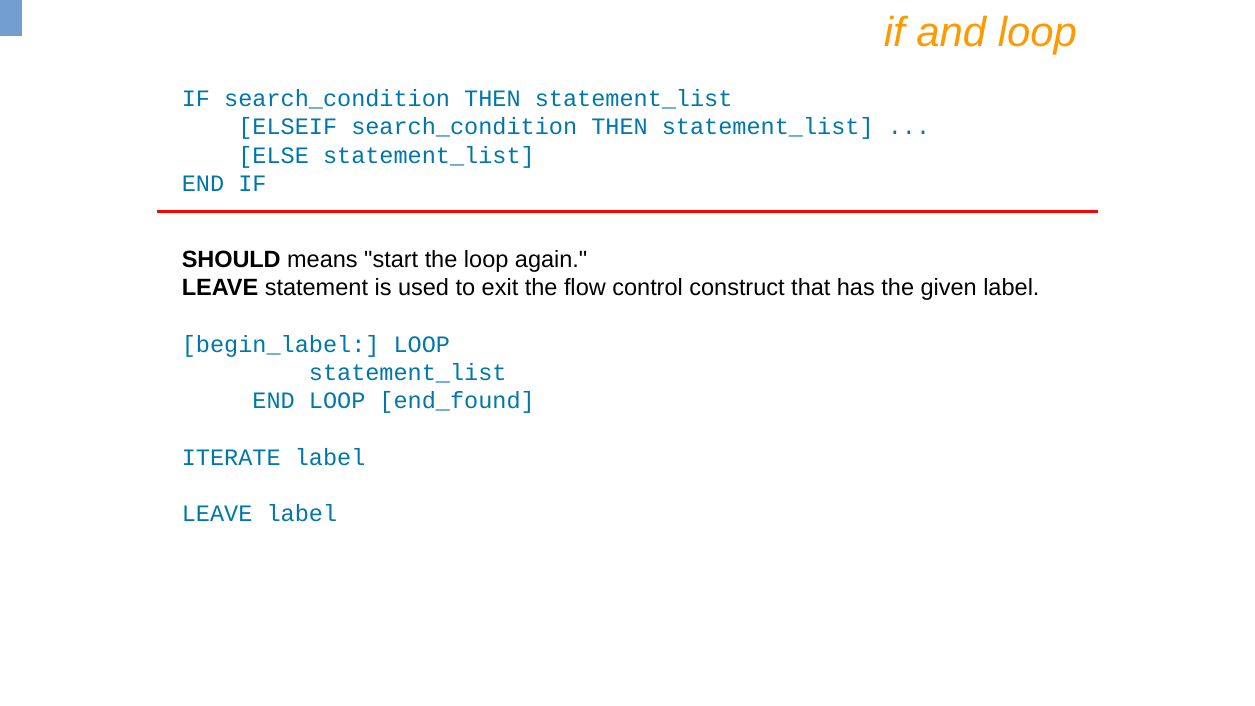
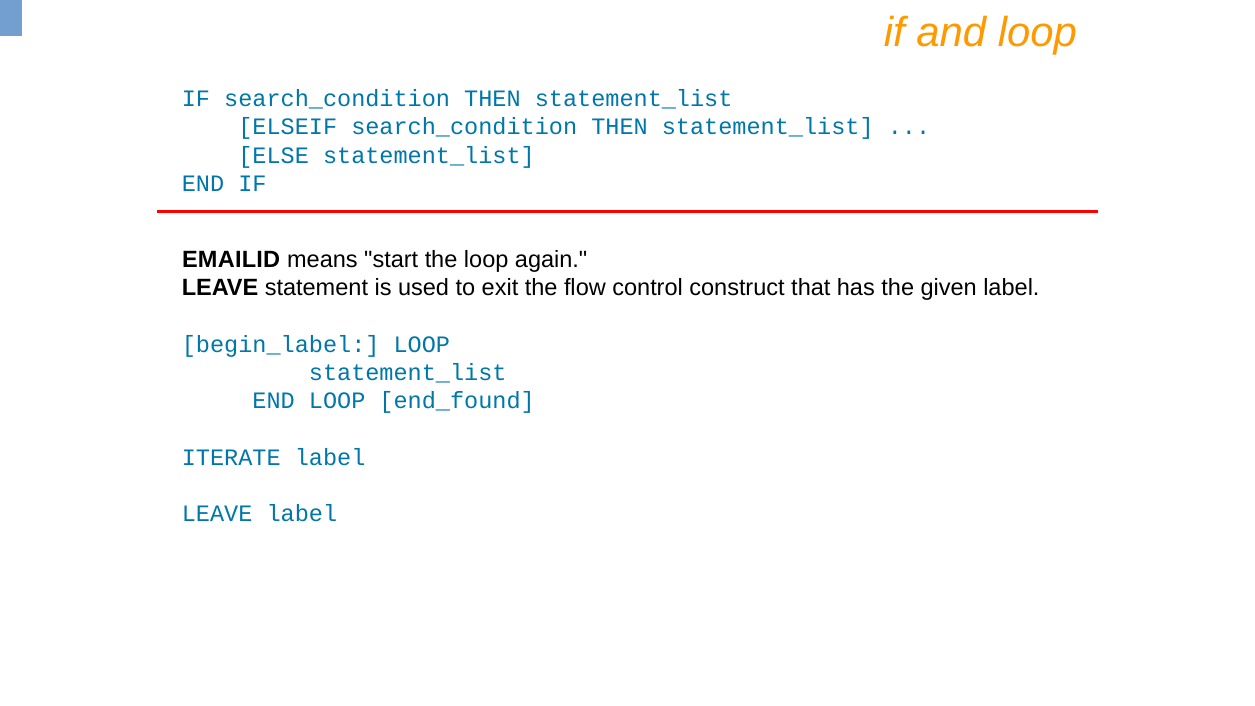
SHOULD: SHOULD -> EMAILID
